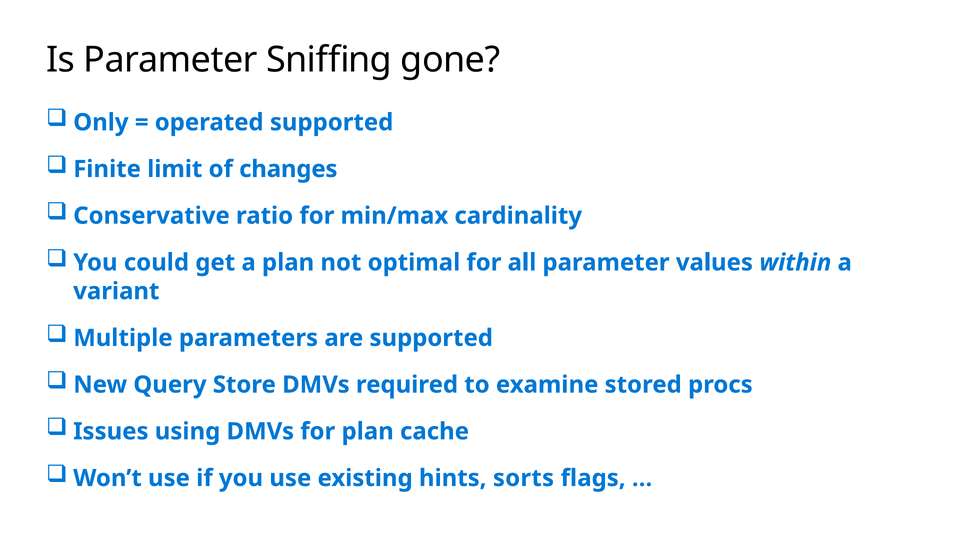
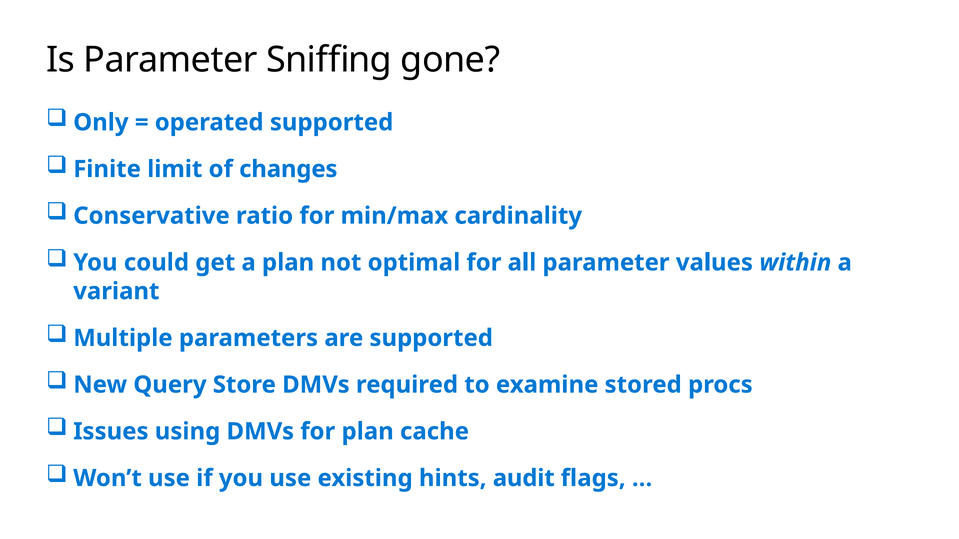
sorts: sorts -> audit
